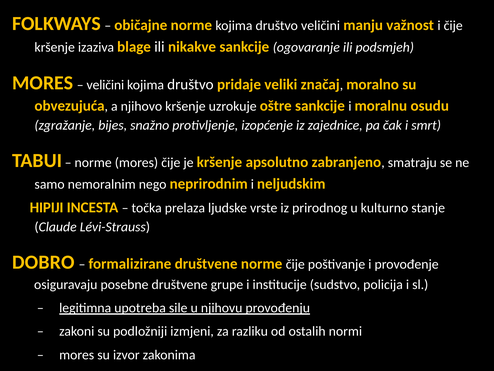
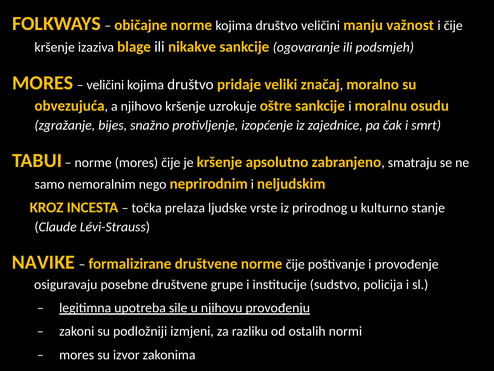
HIPIJI: HIPIJI -> KROZ
DOBRO: DOBRO -> NAVIKE
